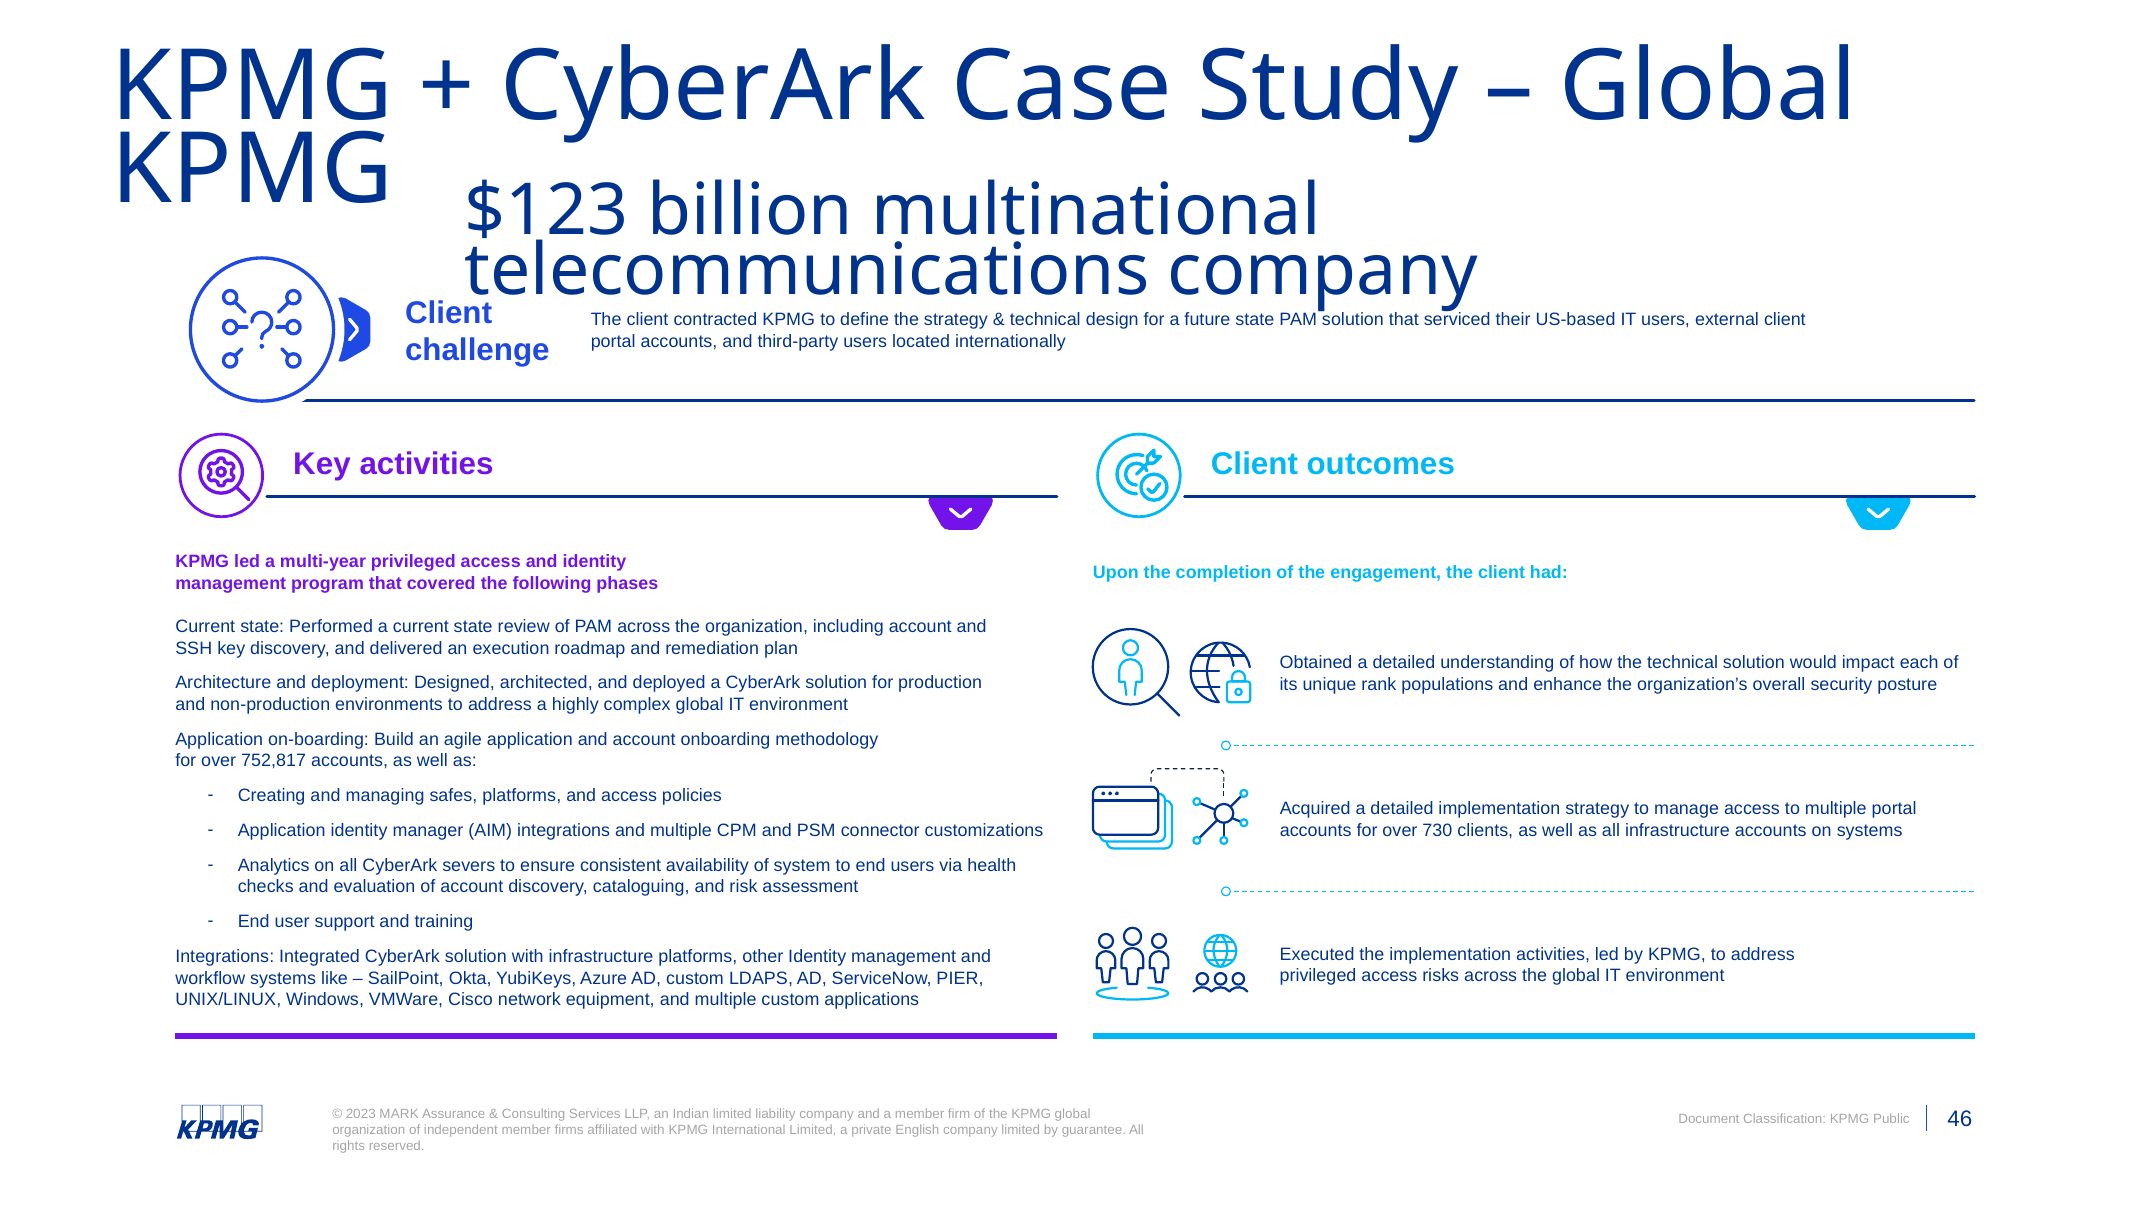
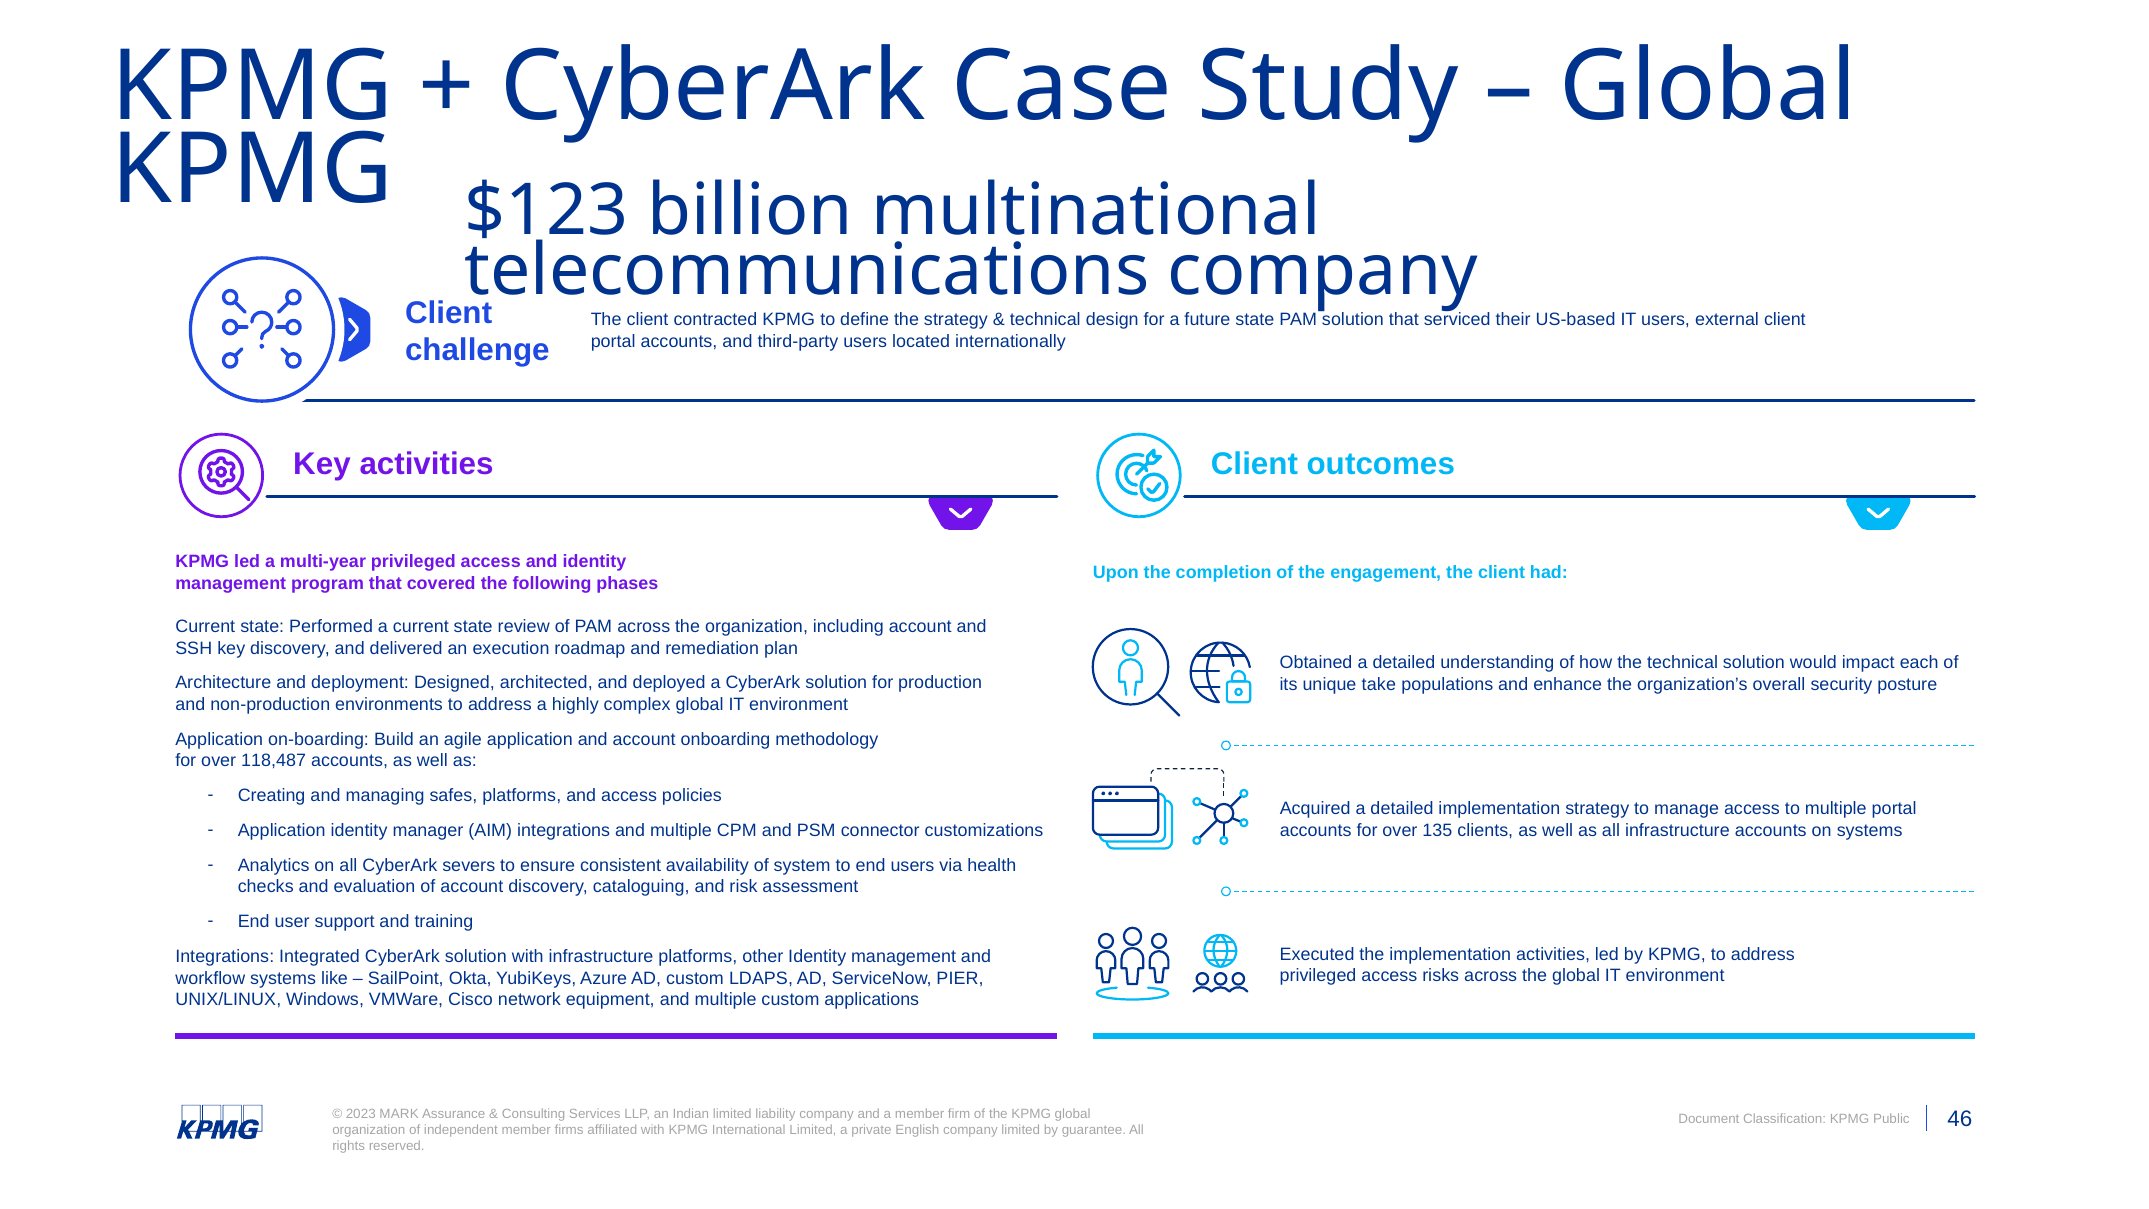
rank: rank -> take
752,817: 752,817 -> 118,487
730: 730 -> 135
